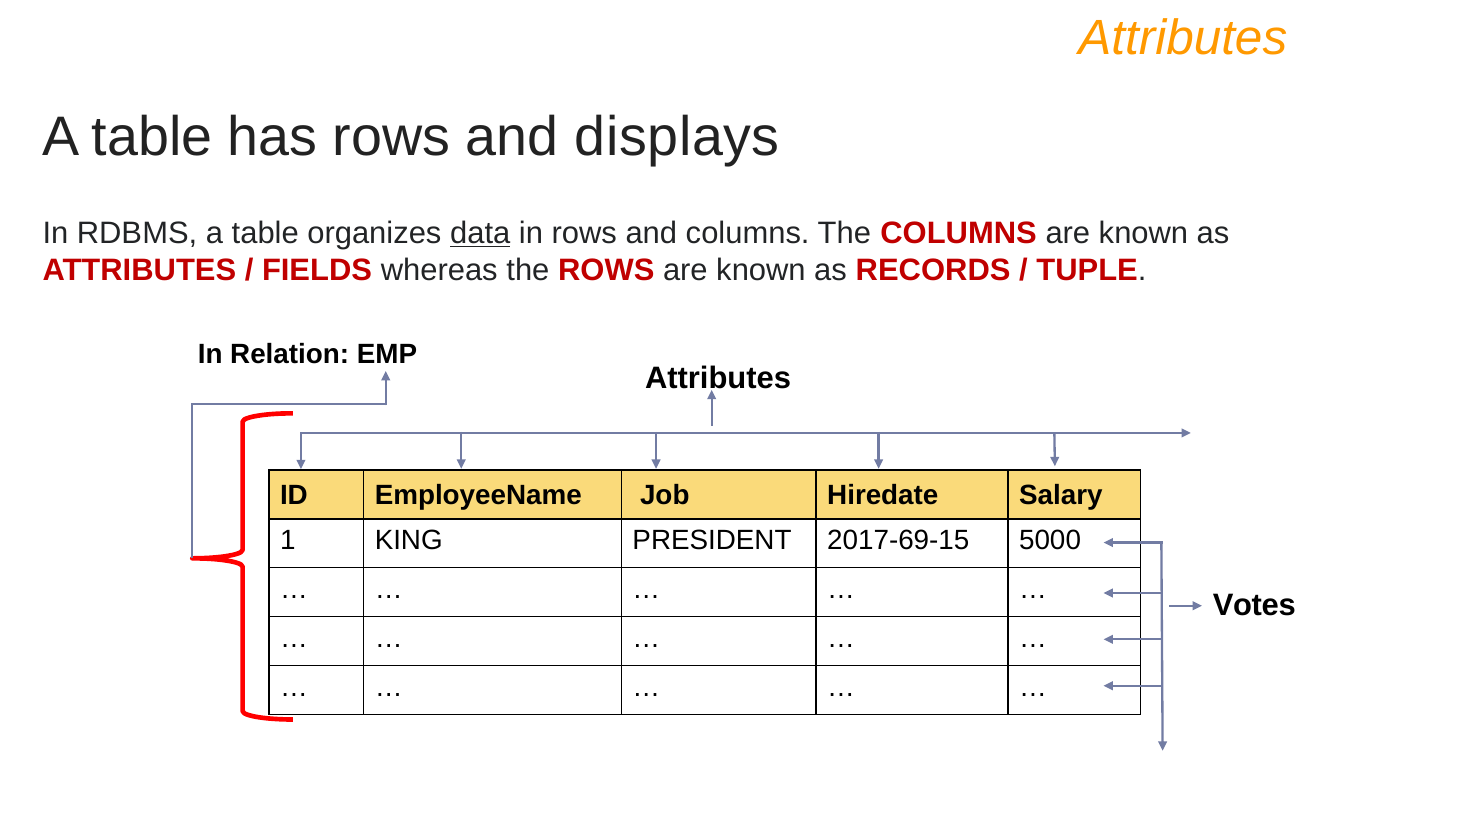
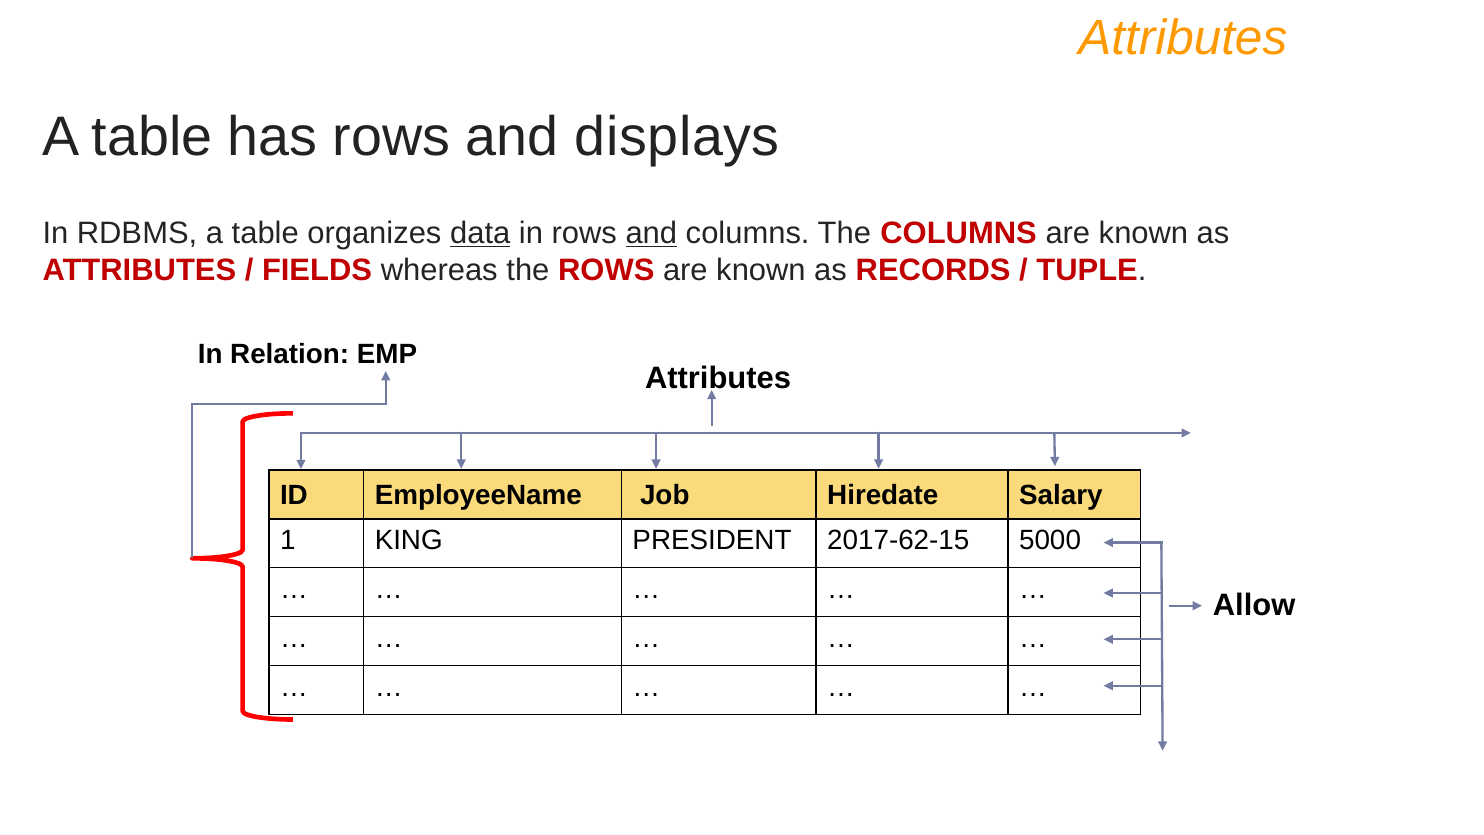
and at (651, 233) underline: none -> present
2017-69-15: 2017-69-15 -> 2017-62-15
Votes: Votes -> Allow
